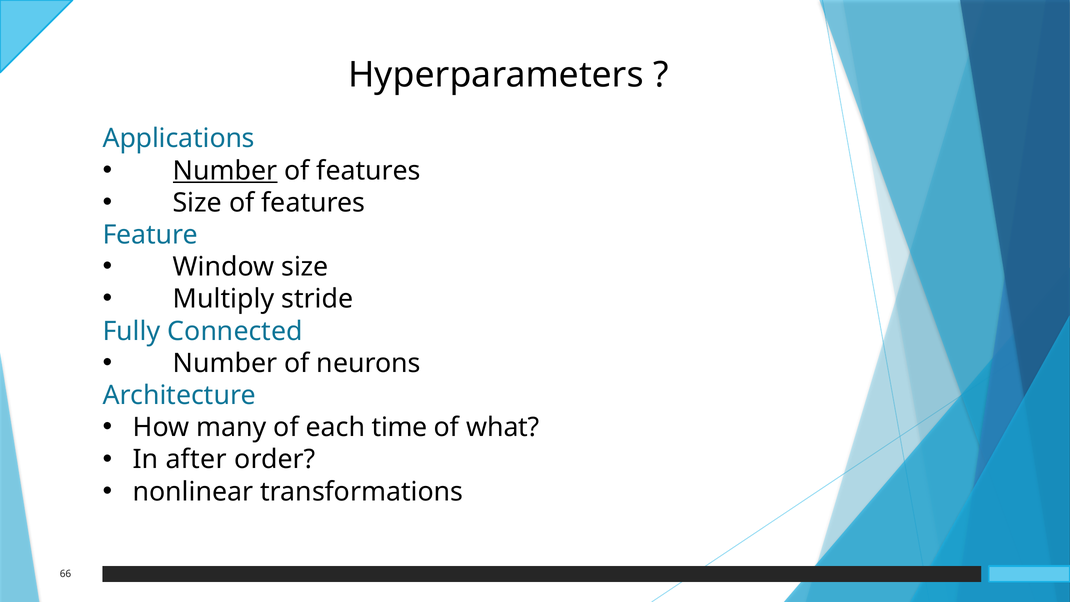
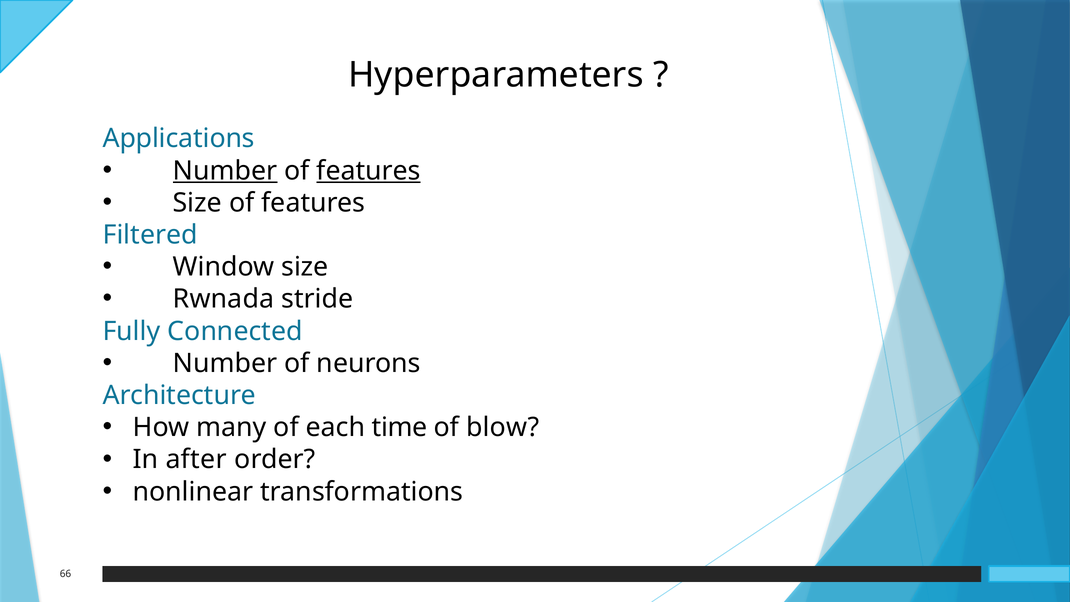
features at (368, 171) underline: none -> present
Feature: Feature -> Filtered
Multiply: Multiply -> Rwnada
what: what -> blow
